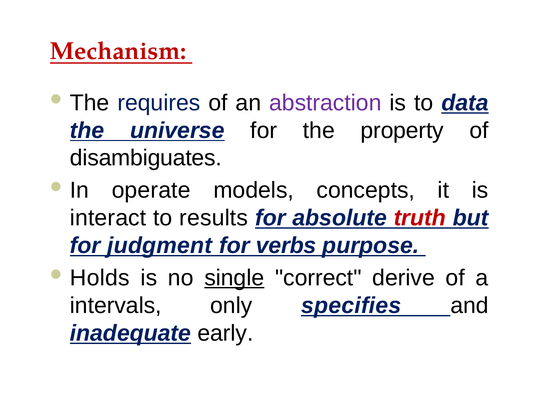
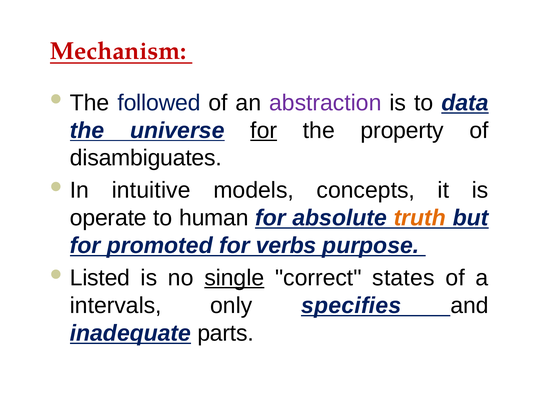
requires: requires -> followed
for at (264, 130) underline: none -> present
operate: operate -> intuitive
interact: interact -> operate
results: results -> human
truth colour: red -> orange
judgment: judgment -> promoted
Holds: Holds -> Listed
derive: derive -> states
early: early -> parts
